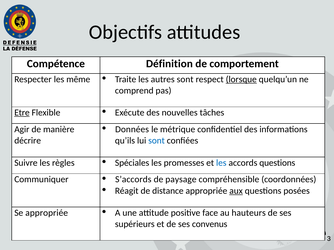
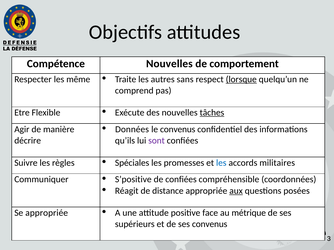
Compétence Définition: Définition -> Nouvelles
autres sont: sont -> sans
Etre underline: present -> none
tâches underline: none -> present
le métrique: métrique -> convenus
sont at (157, 141) colour: blue -> purple
accords questions: questions -> militaires
S’accords: S’accords -> S’positive
de paysage: paysage -> confiées
hauteurs: hauteurs -> métrique
